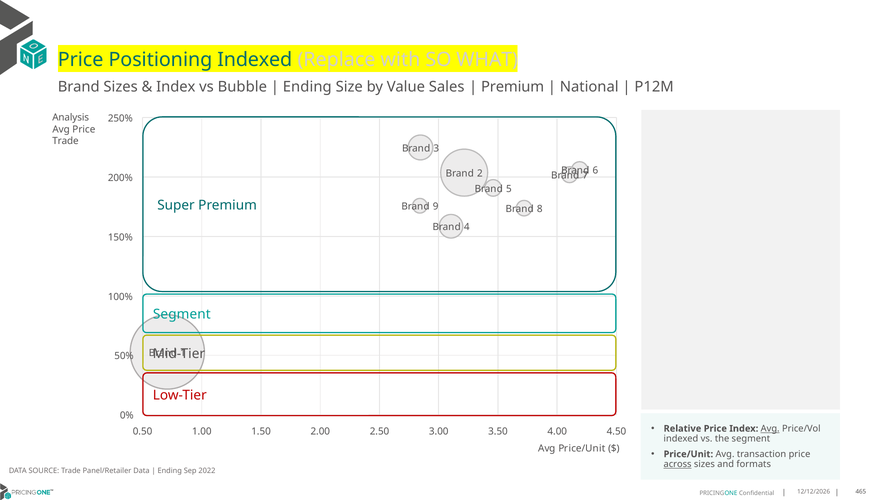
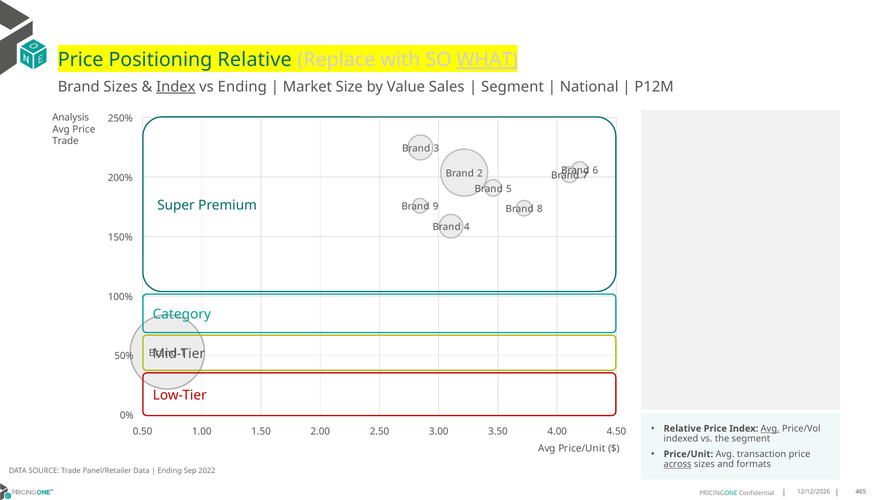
Positioning Indexed: Indexed -> Relative
WHAT underline: none -> present
Index at (176, 87) underline: none -> present
vs Bubble: Bubble -> Ending
Ending at (307, 87): Ending -> Market
Premium at (513, 87): Premium -> Segment
Segment at (182, 314): Segment -> Category
